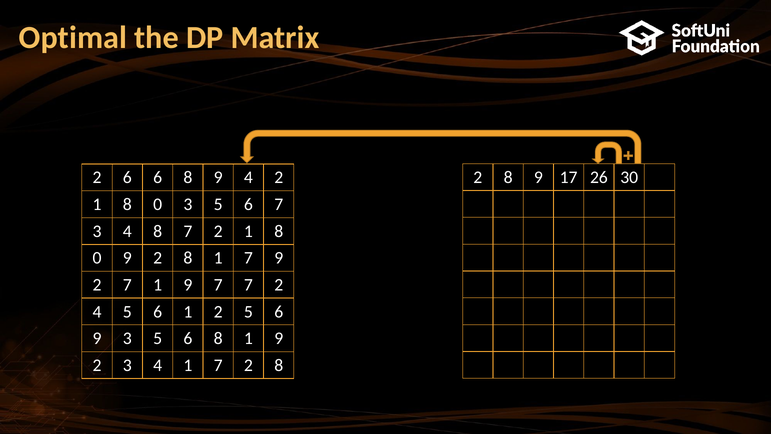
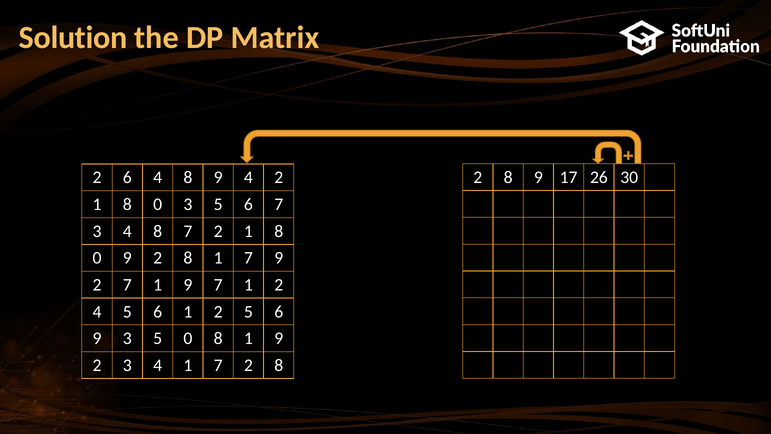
Optimal: Optimal -> Solution
6 6: 6 -> 4
9 7 7: 7 -> 1
9 3 5 6: 6 -> 0
